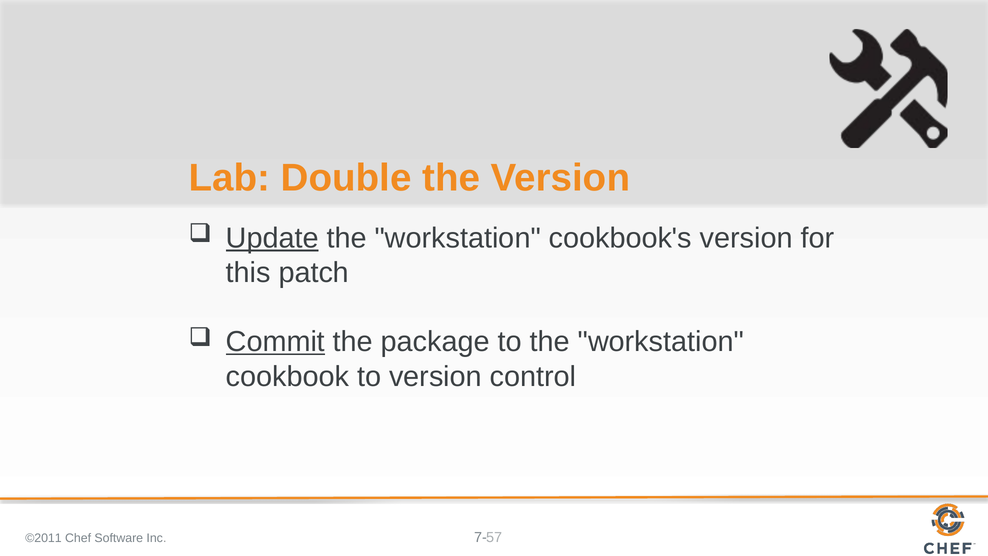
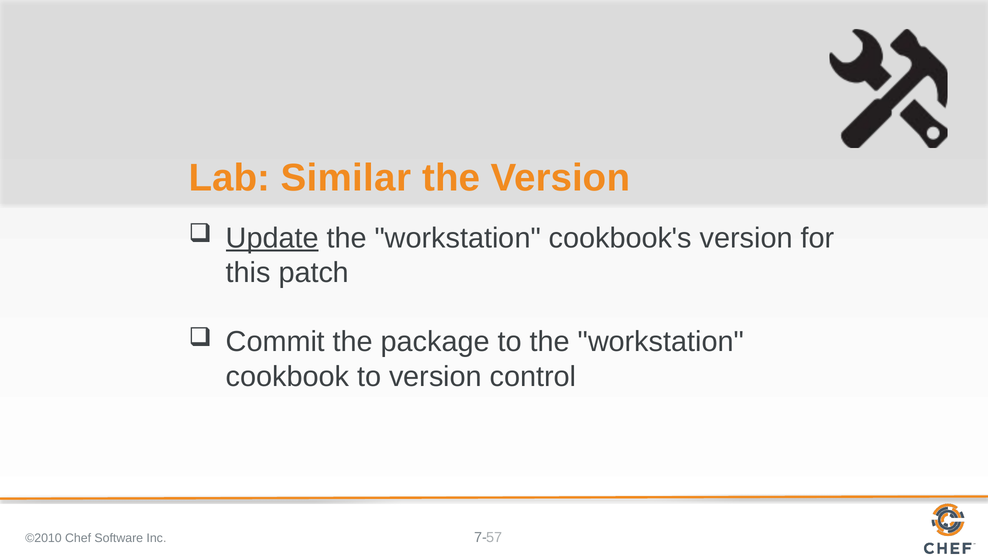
Double: Double -> Similar
Commit underline: present -> none
©2011: ©2011 -> ©2010
